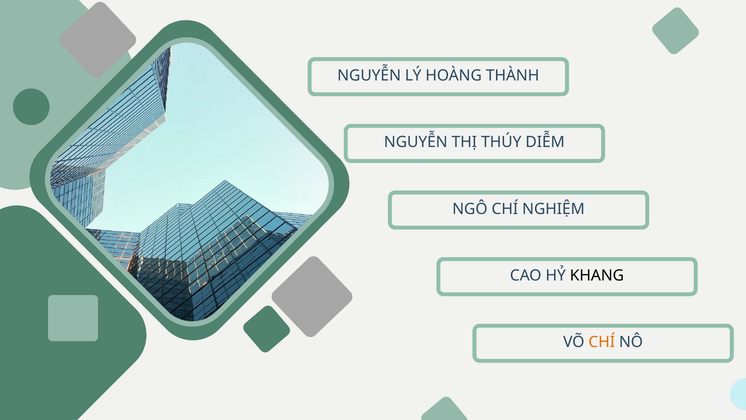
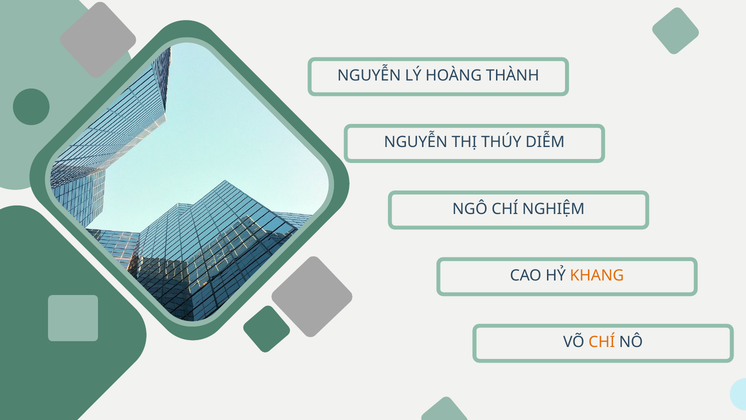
KHANG colour: black -> orange
